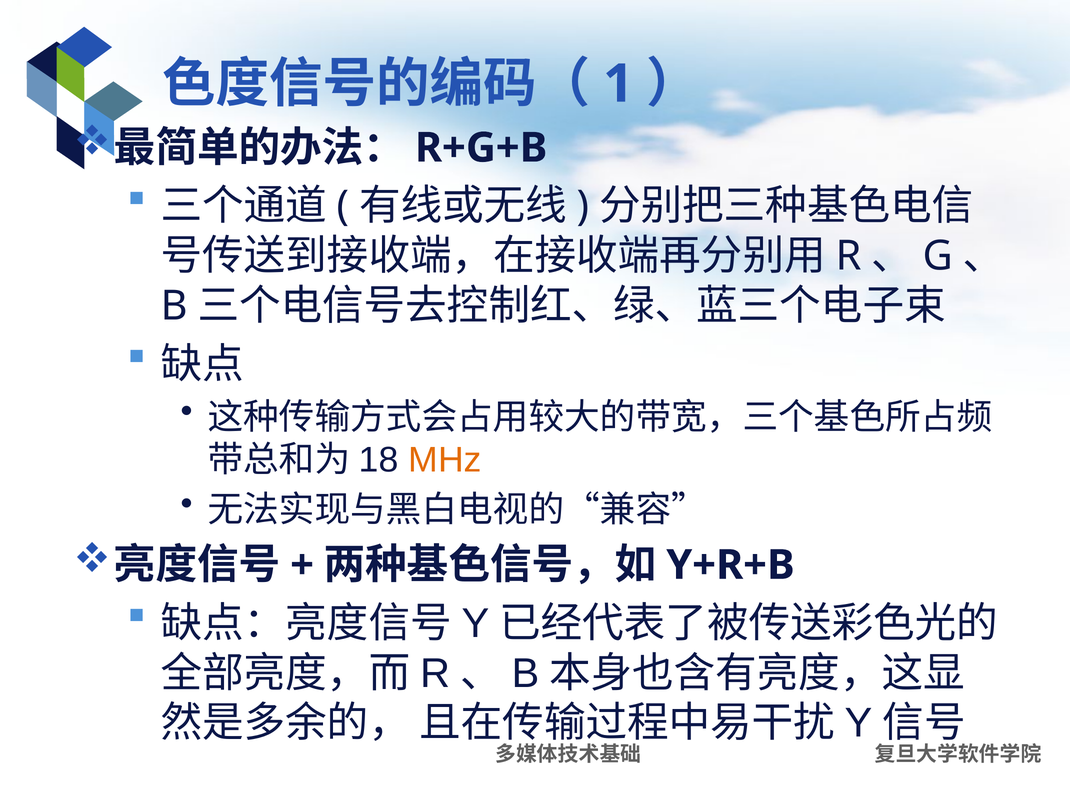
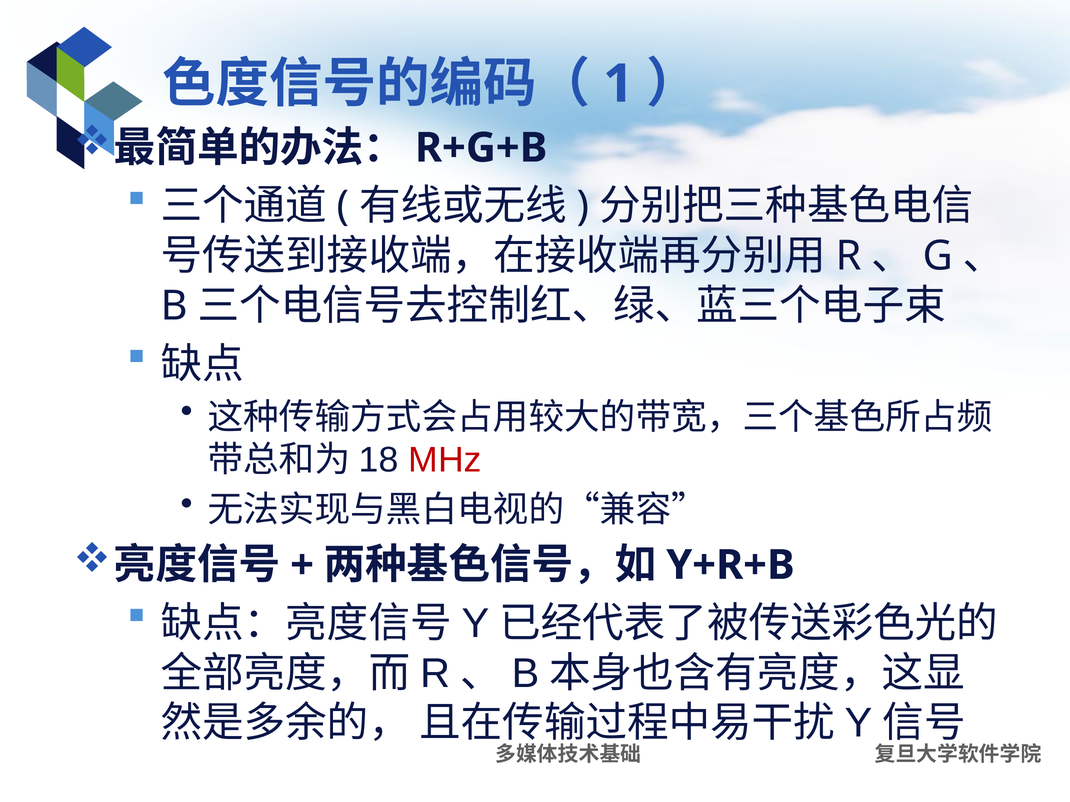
MHz colour: orange -> red
